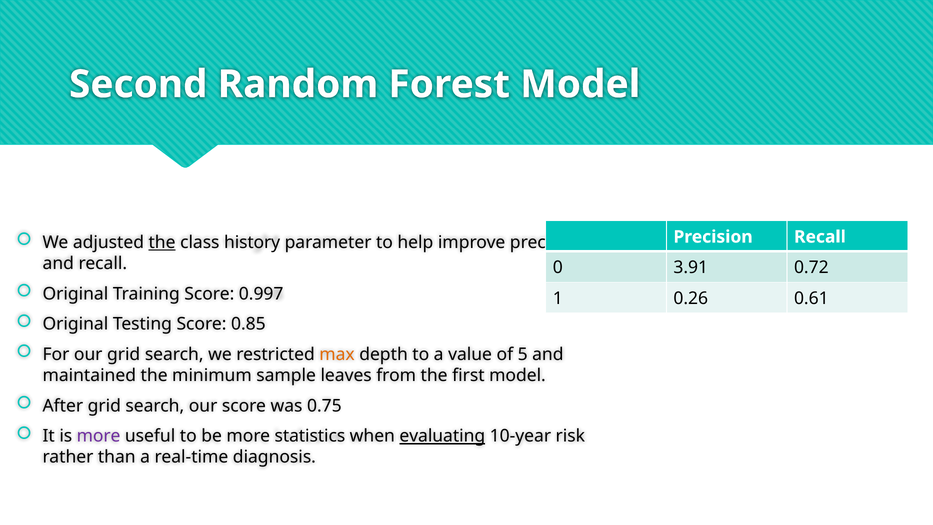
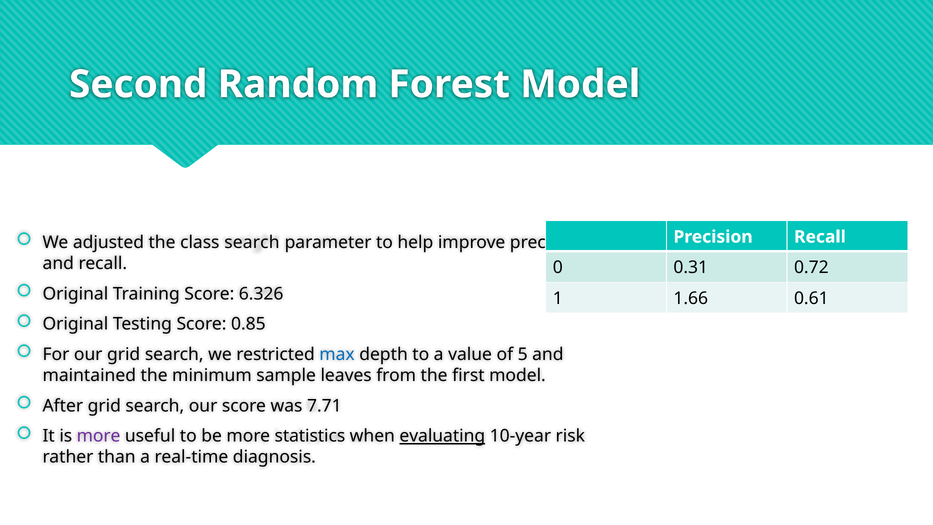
the at (162, 242) underline: present -> none
class history: history -> search
3.91: 3.91 -> 0.31
0.997: 0.997 -> 6.326
0.26: 0.26 -> 1.66
max colour: orange -> blue
0.75: 0.75 -> 7.71
